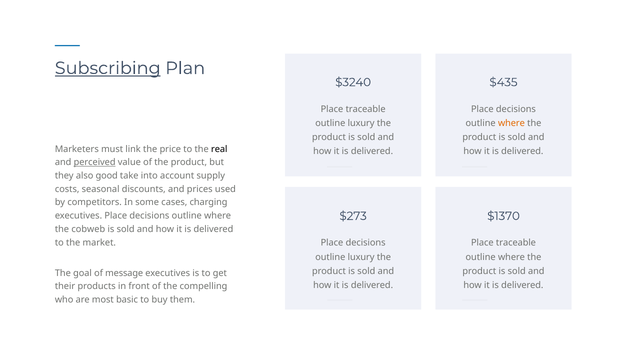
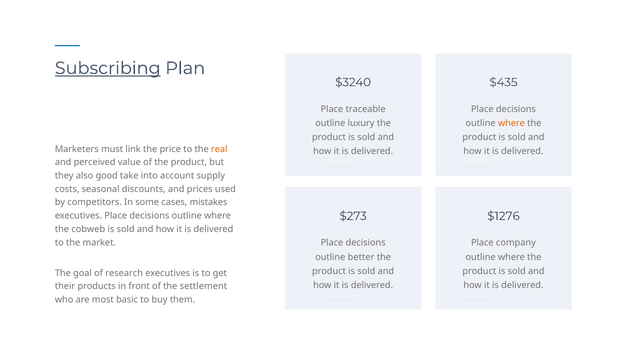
real colour: black -> orange
perceived underline: present -> none
charging: charging -> mistakes
$1370: $1370 -> $1276
traceable at (516, 243): traceable -> company
luxury at (361, 257): luxury -> better
message: message -> research
compelling: compelling -> settlement
